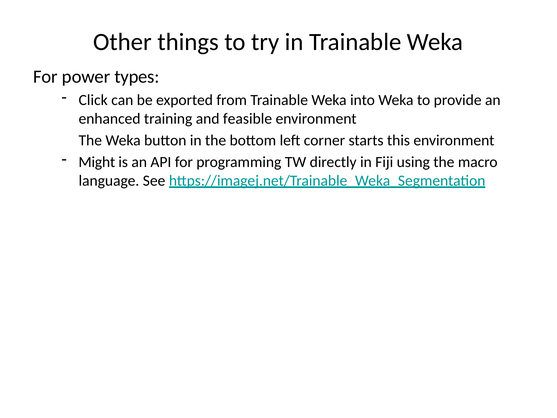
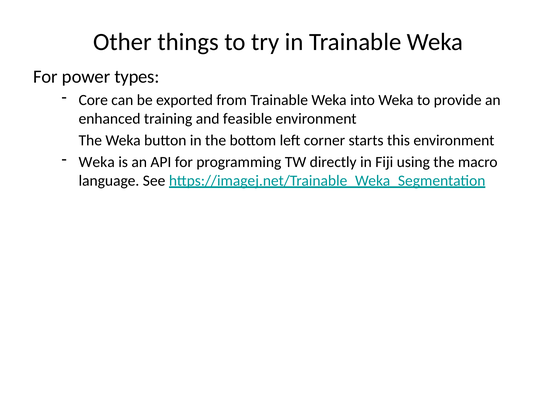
Click: Click -> Core
Might at (97, 162): Might -> Weka
